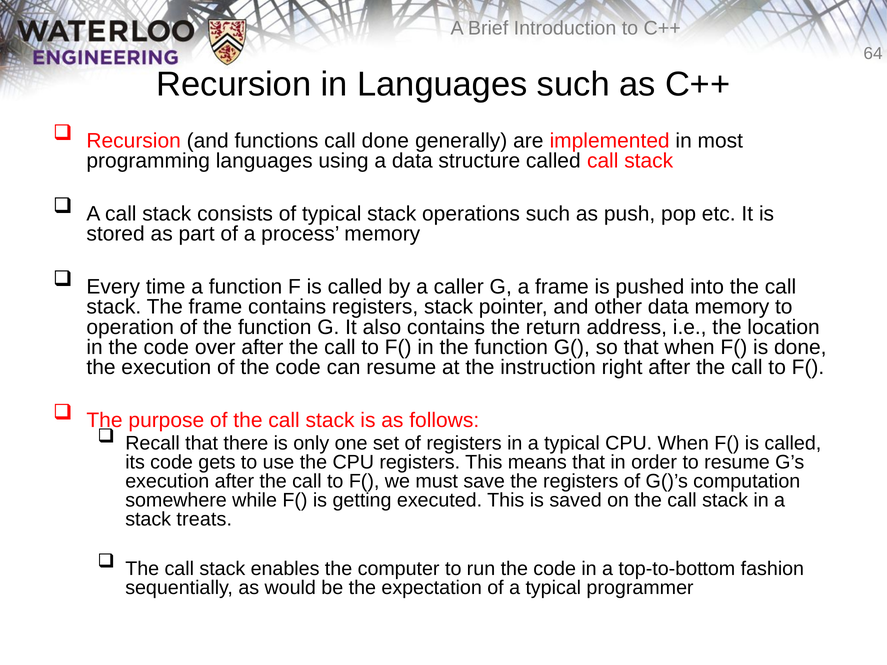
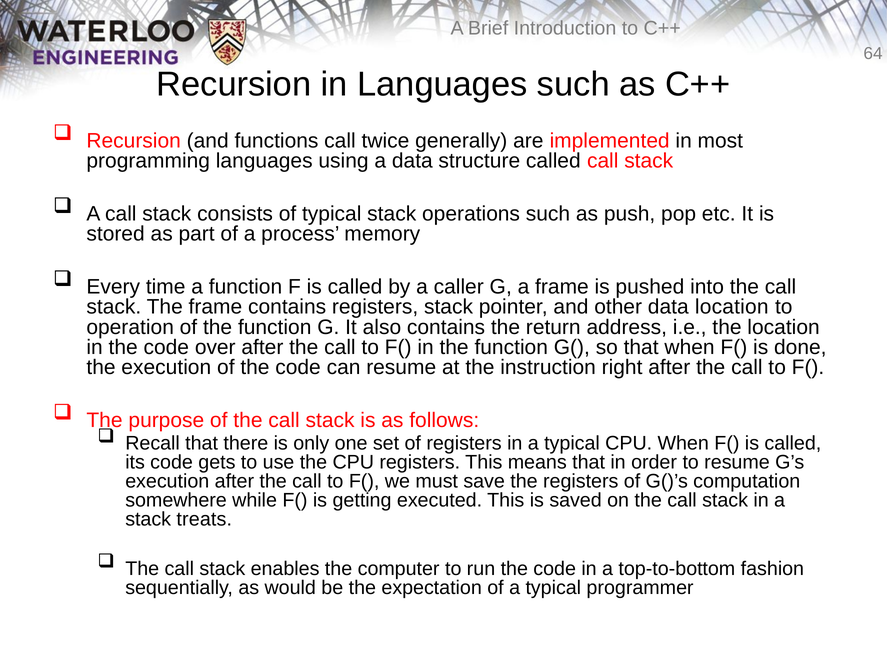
call done: done -> twice
data memory: memory -> location
